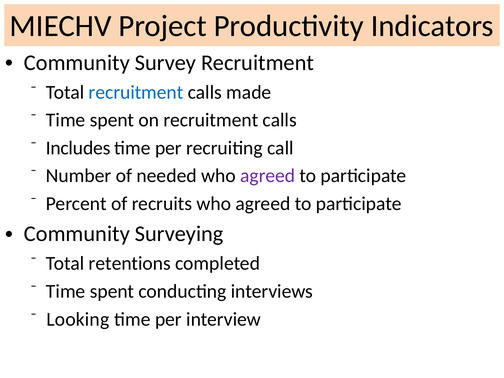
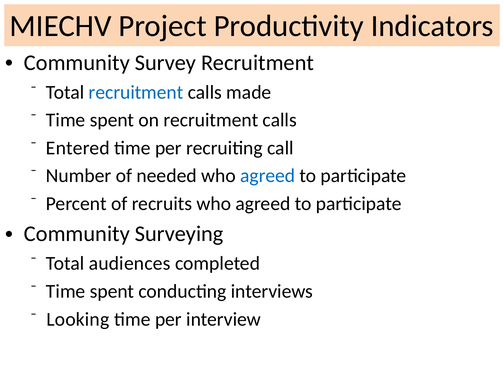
Includes: Includes -> Entered
agreed at (268, 176) colour: purple -> blue
retentions: retentions -> audiences
